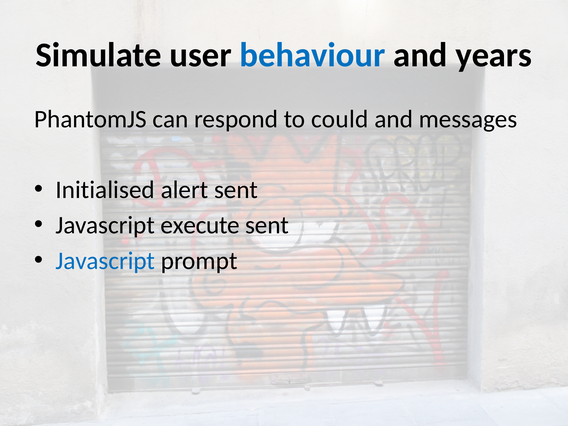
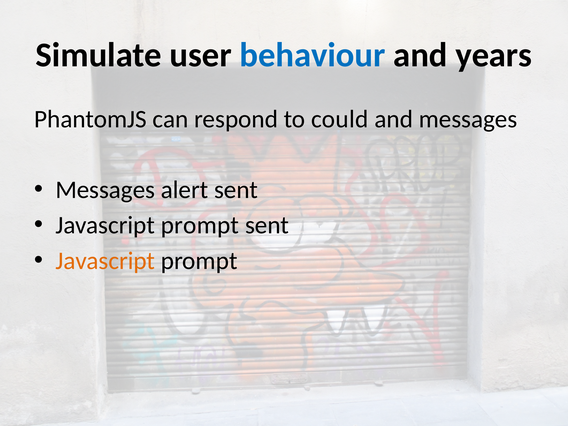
Initialised at (105, 190): Initialised -> Messages
execute at (200, 225): execute -> prompt
Javascript at (105, 261) colour: blue -> orange
